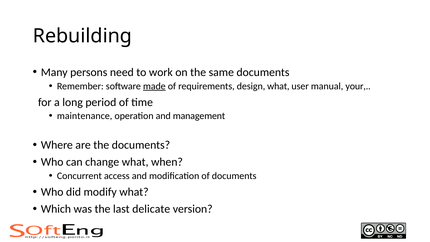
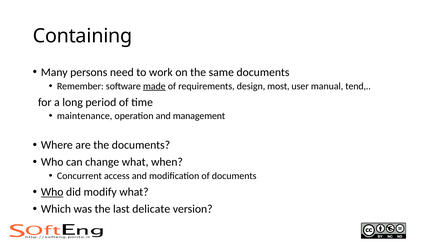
Rebuilding: Rebuilding -> Containing
design what: what -> most
your: your -> tend
Who at (52, 192) underline: none -> present
